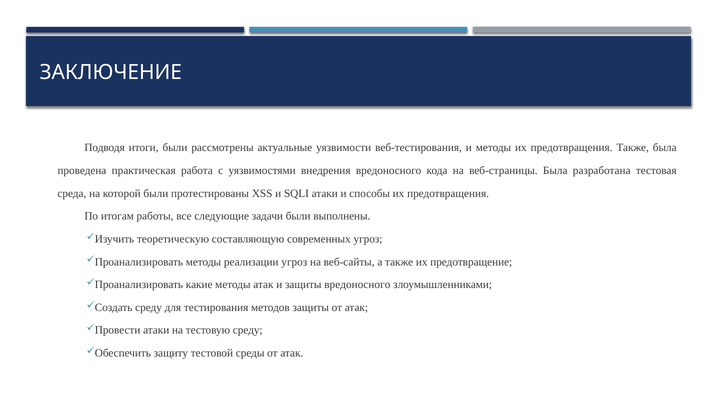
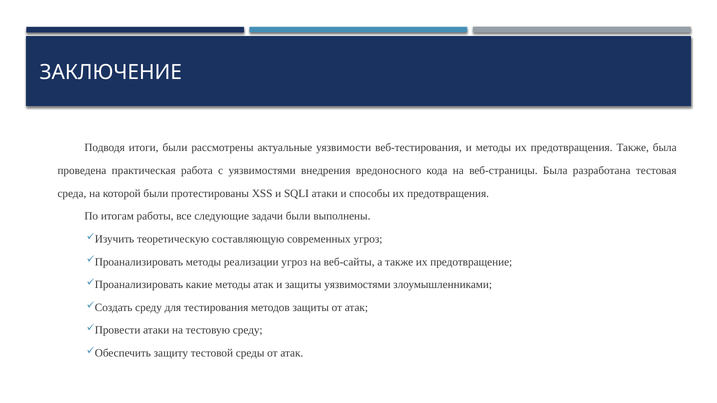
защиты вредоносного: вредоносного -> уязвимостями
